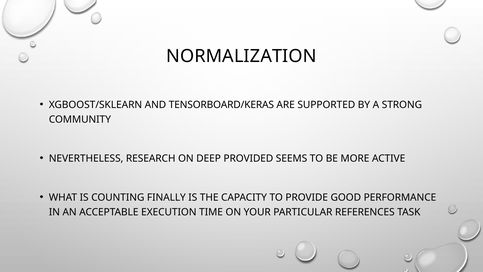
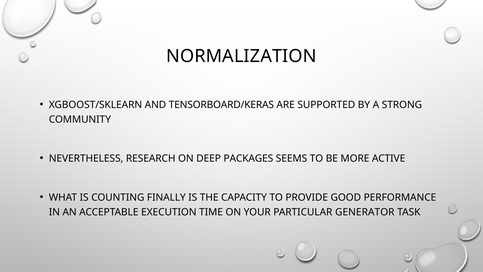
PROVIDED: PROVIDED -> PACKAGES
REFERENCES: REFERENCES -> GENERATOR
